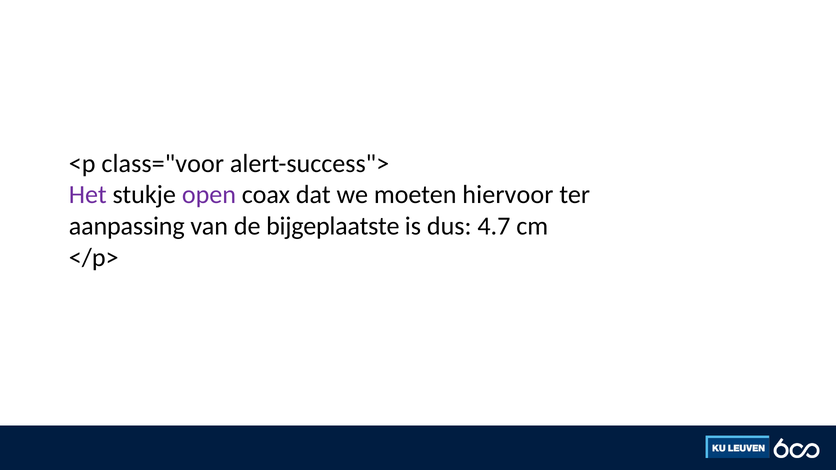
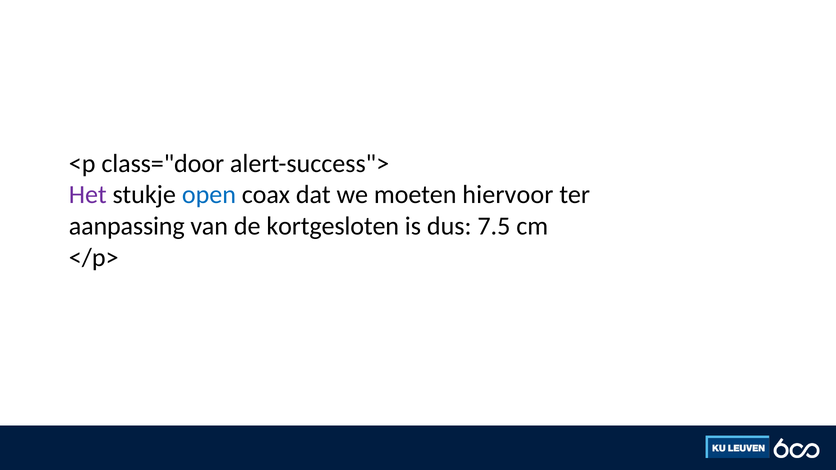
class="voor: class="voor -> class="door
open colour: purple -> blue
bijgeplaatste: bijgeplaatste -> kortgesloten
4.7: 4.7 -> 7.5
